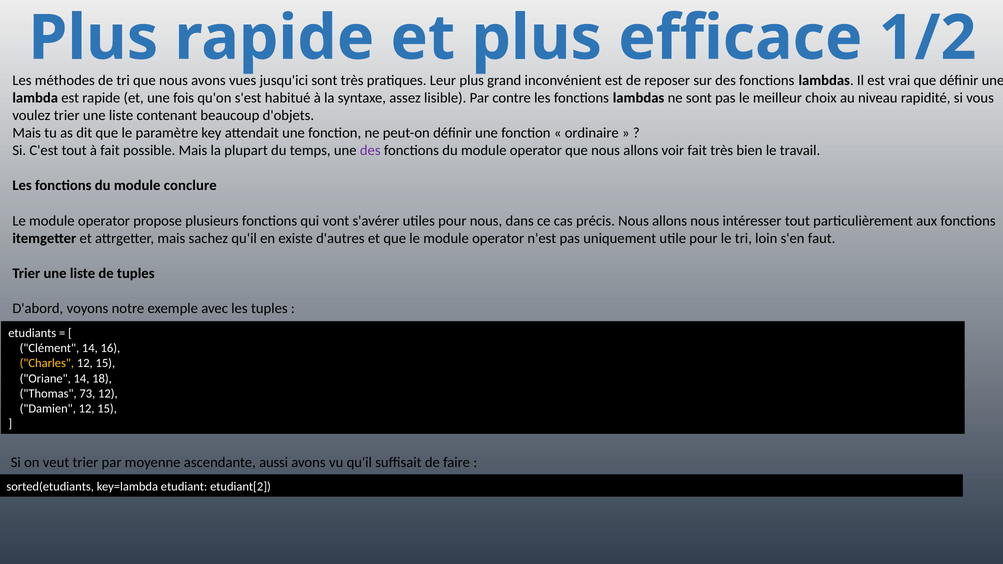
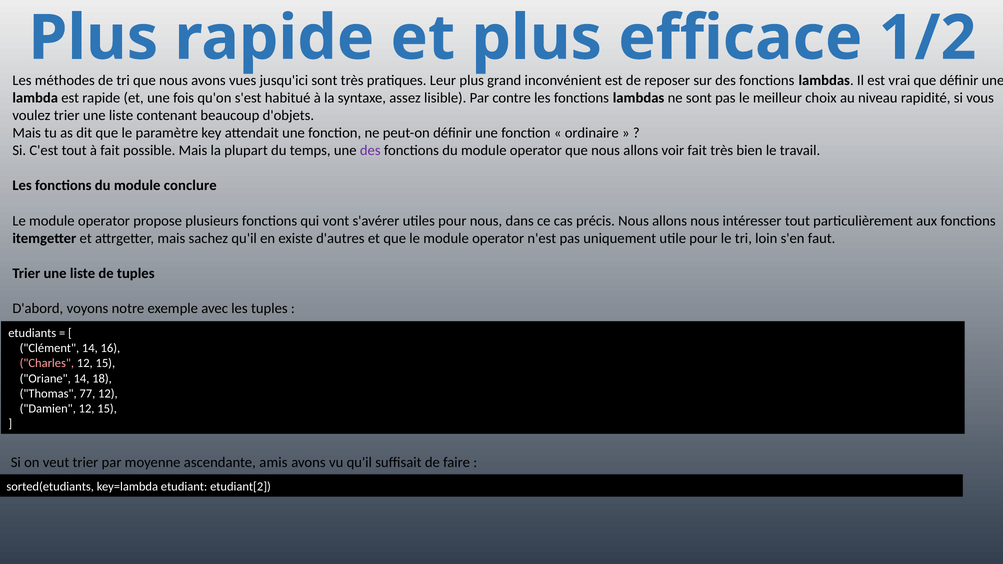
Charles colour: yellow -> pink
73: 73 -> 77
aussi: aussi -> amis
